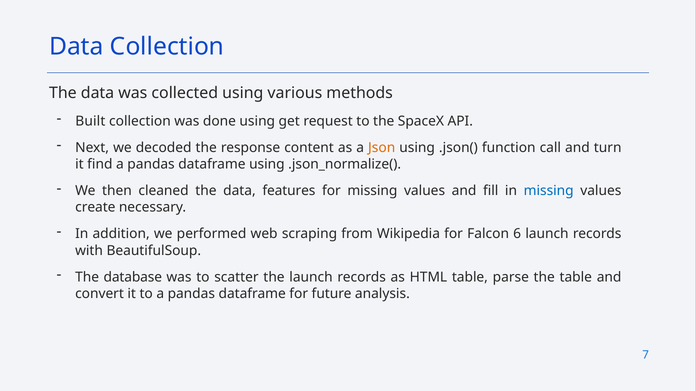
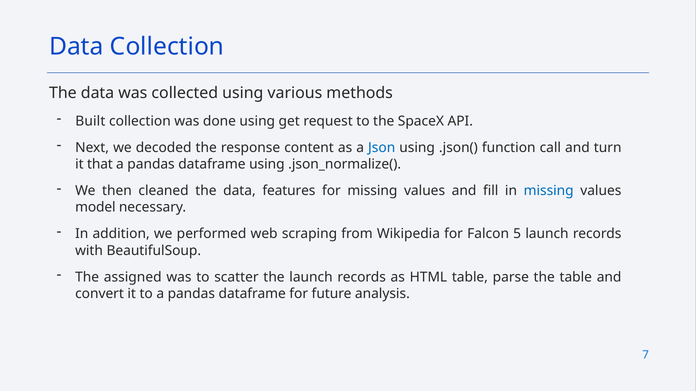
Json colour: orange -> blue
find: find -> that
create: create -> model
6: 6 -> 5
database: database -> assigned
